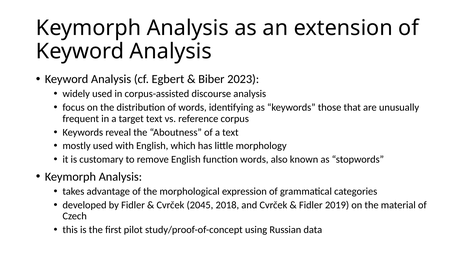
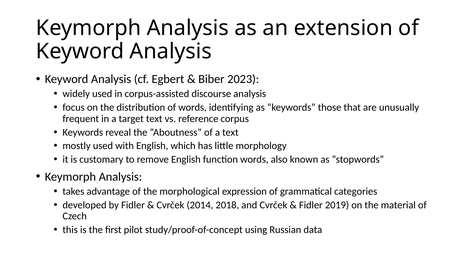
2045: 2045 -> 2014
